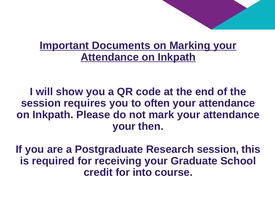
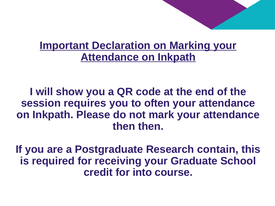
Documents: Documents -> Declaration
your at (124, 126): your -> then
Research session: session -> contain
